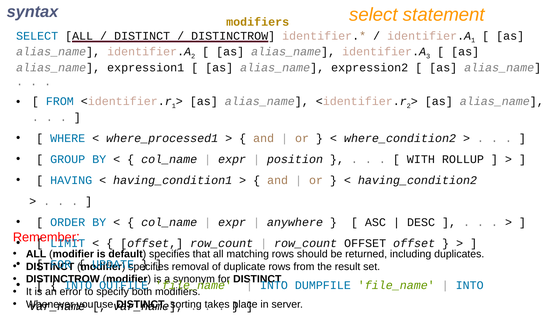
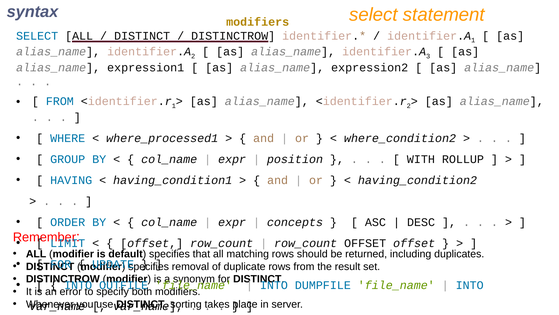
anywhere: anywhere -> concepts
